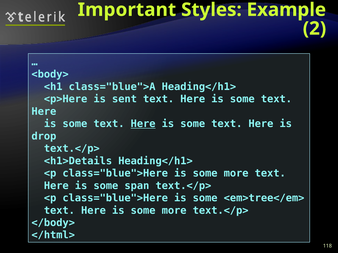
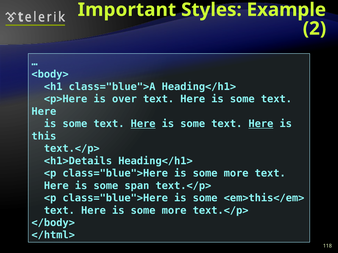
sent: sent -> over
Here at (261, 124) underline: none -> present
drop: drop -> this
<em>tree</em>: <em>tree</em> -> <em>this</em>
